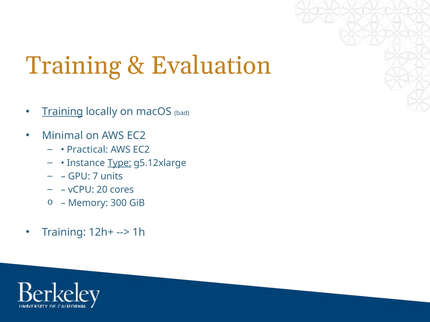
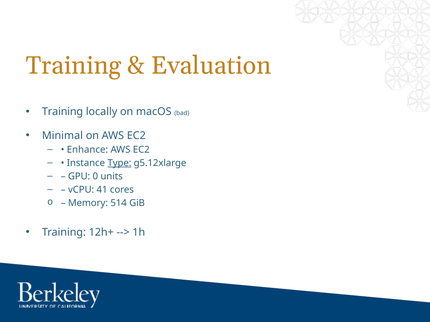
Training at (63, 112) underline: present -> none
Practical: Practical -> Enhance
7: 7 -> 0
20: 20 -> 41
300: 300 -> 514
